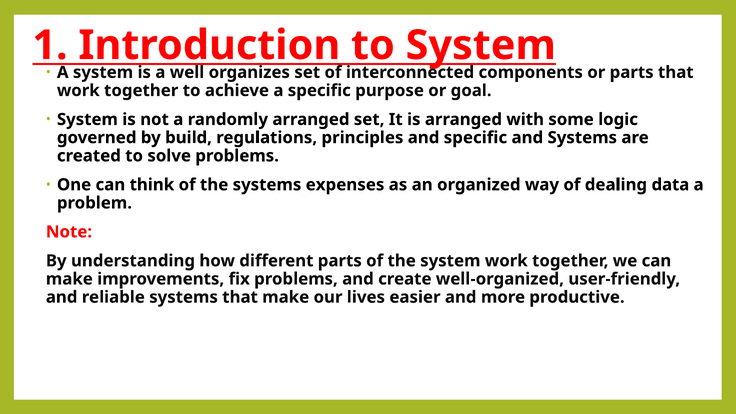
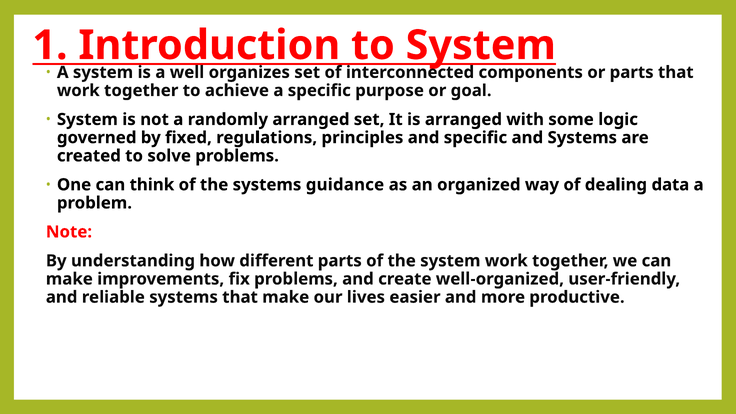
build: build -> fixed
expenses: expenses -> guidance
